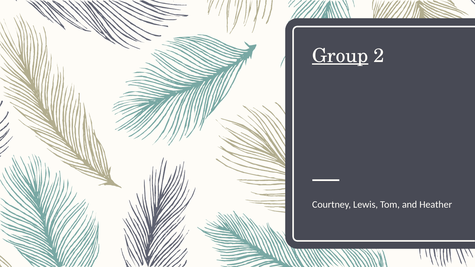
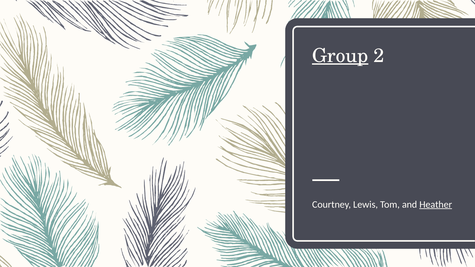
Heather underline: none -> present
